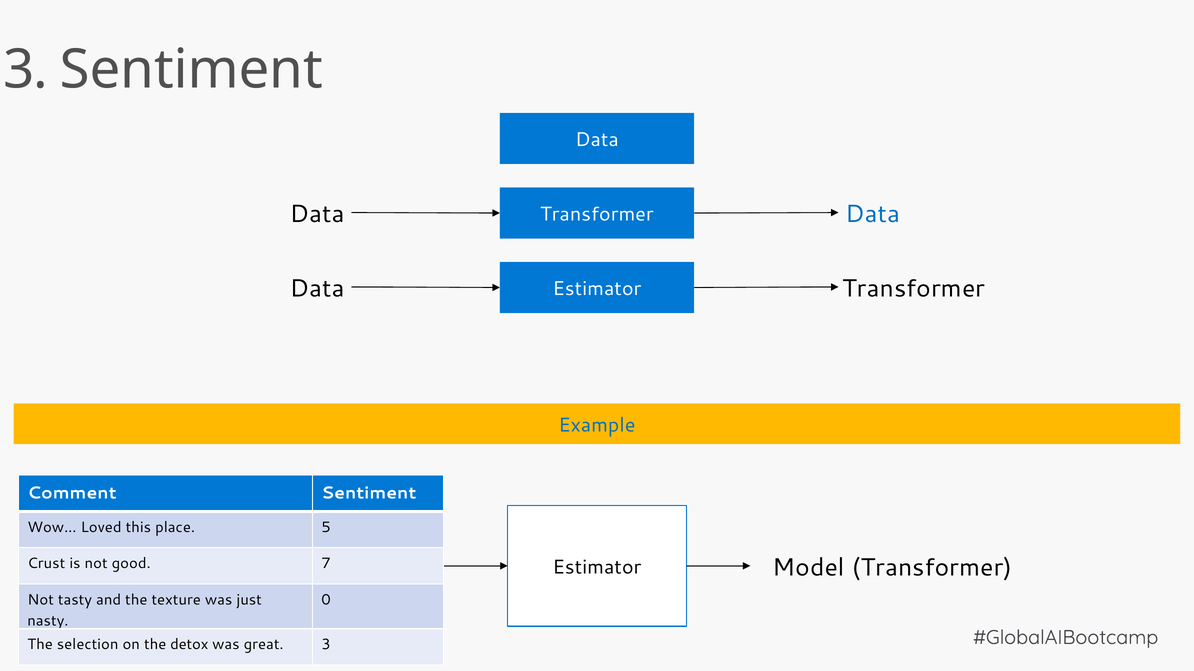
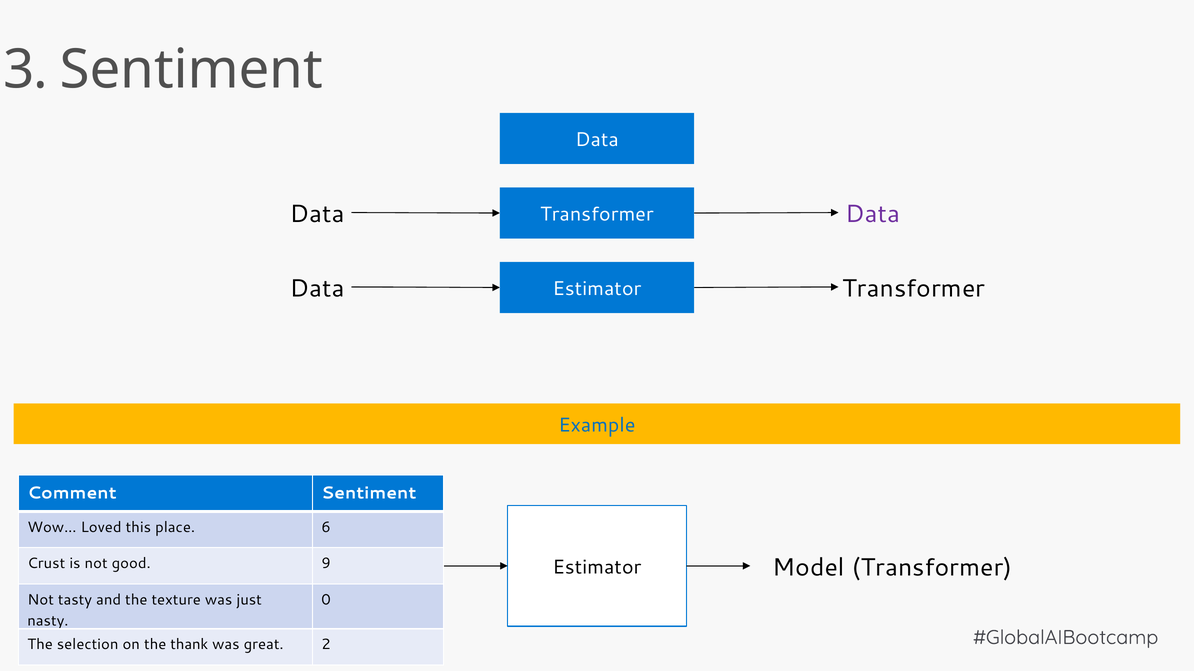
Data at (873, 214) colour: blue -> purple
5: 5 -> 6
7: 7 -> 9
detox: detox -> thank
great 3: 3 -> 2
